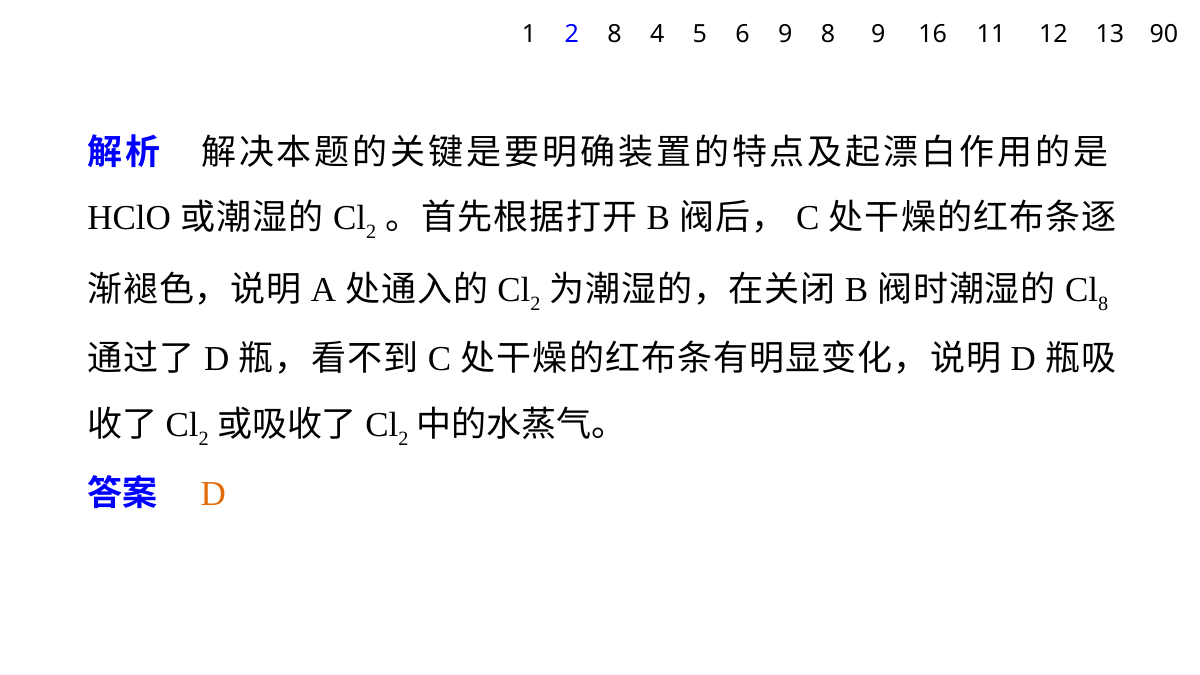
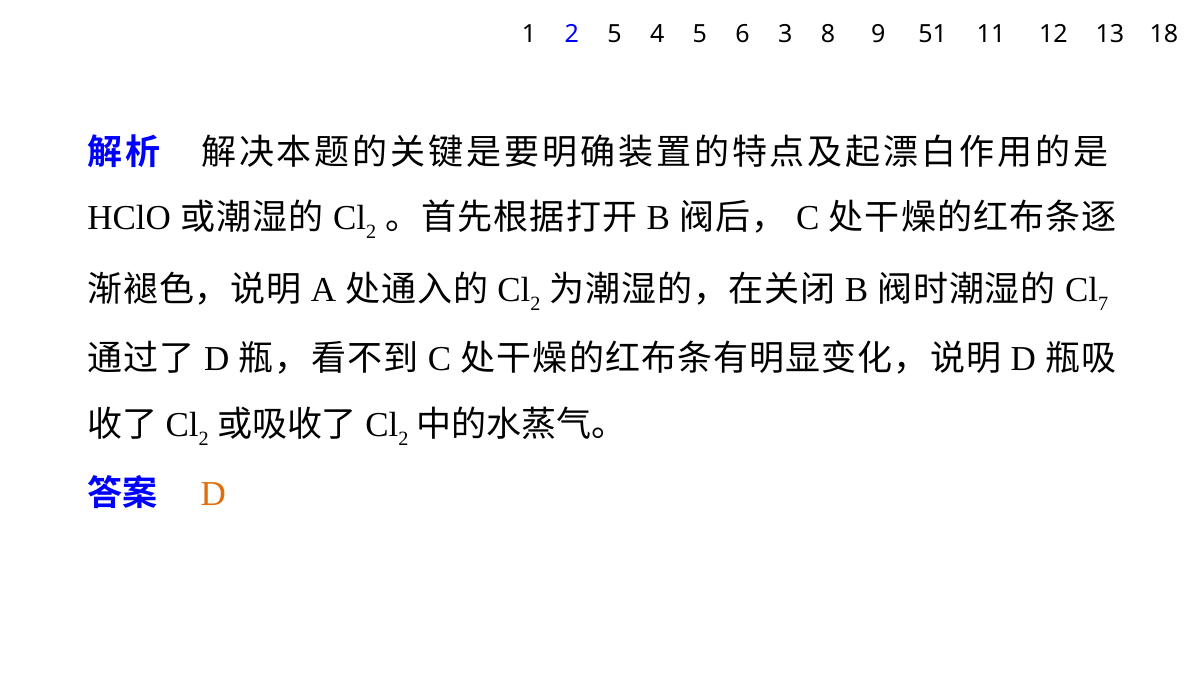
2 8: 8 -> 5
6 9: 9 -> 3
16: 16 -> 51
90: 90 -> 18
8 at (1103, 304): 8 -> 7
